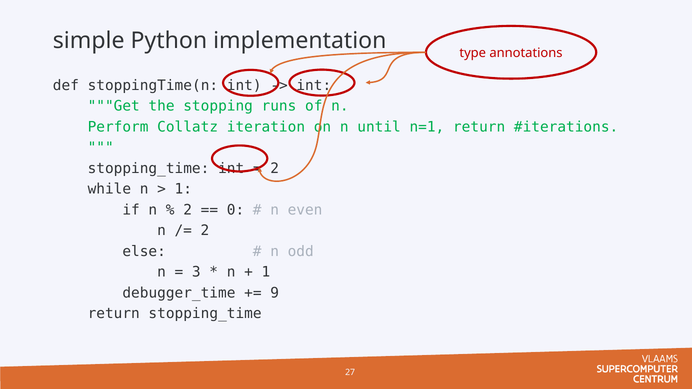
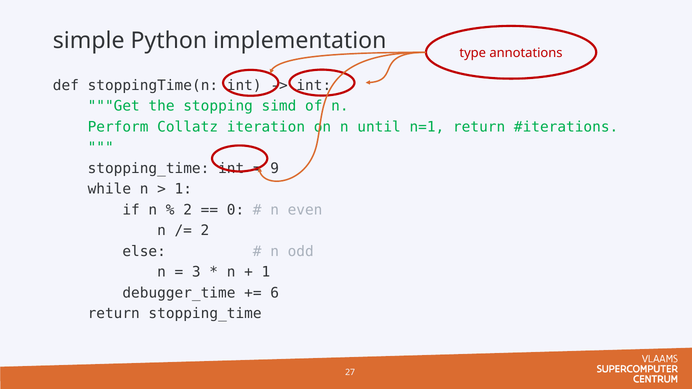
runs: runs -> simd
2 at (275, 168): 2 -> 9
9: 9 -> 6
